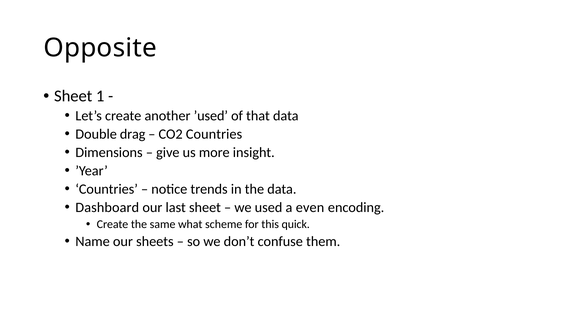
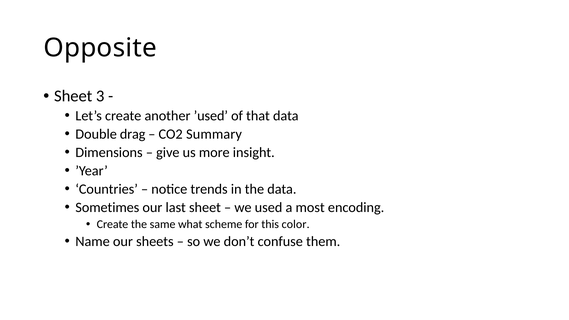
1: 1 -> 3
CO2 Countries: Countries -> Summary
Dashboard: Dashboard -> Sometimes
even: even -> most
quick: quick -> color
